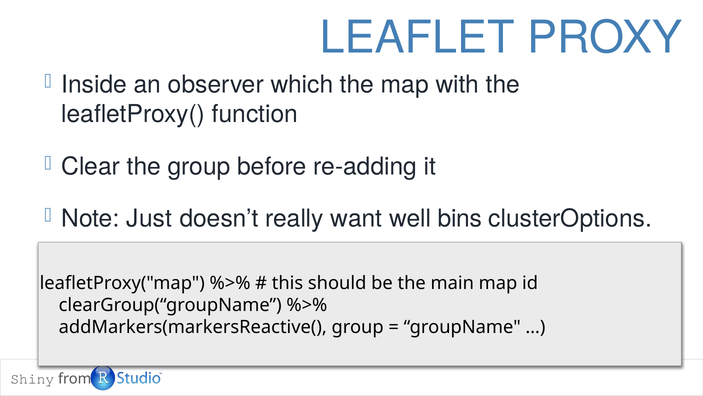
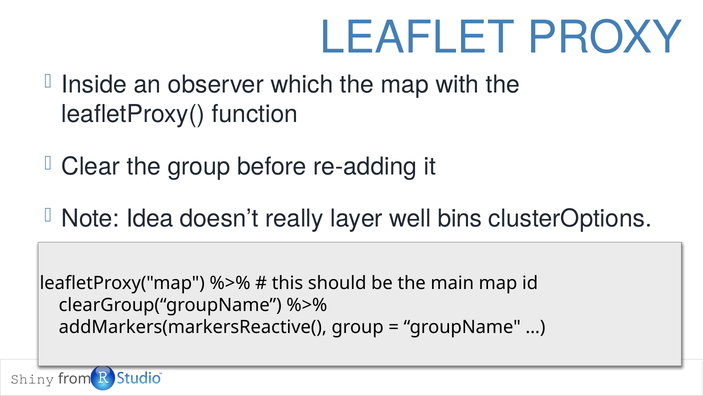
Just: Just -> Idea
want: want -> layer
